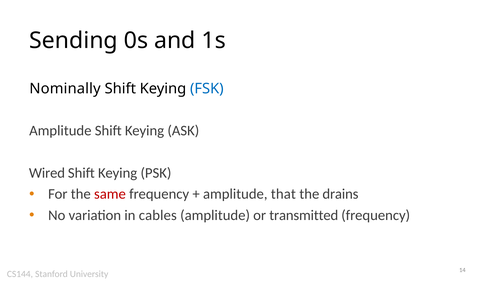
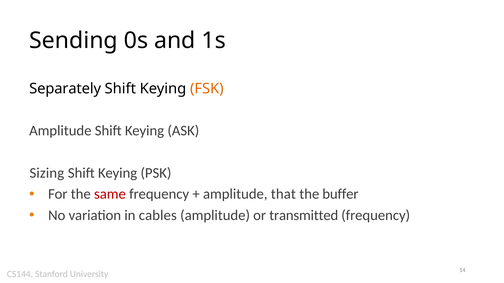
Nominally: Nominally -> Separately
FSK colour: blue -> orange
Wired: Wired -> Sizing
drains: drains -> buffer
